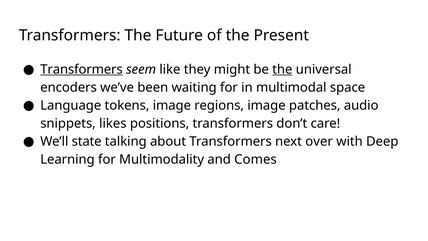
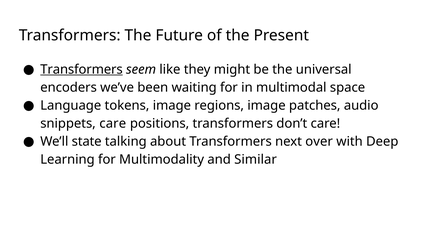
the at (282, 69) underline: present -> none
snippets likes: likes -> care
Comes: Comes -> Similar
